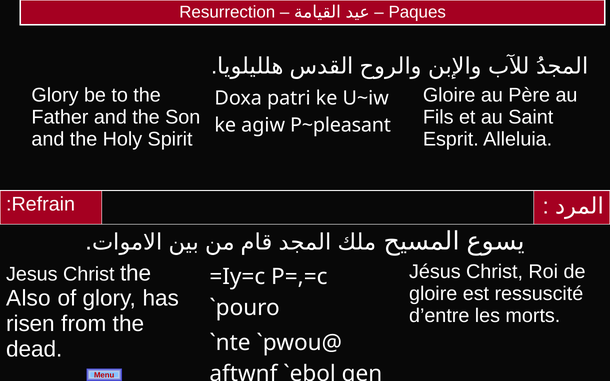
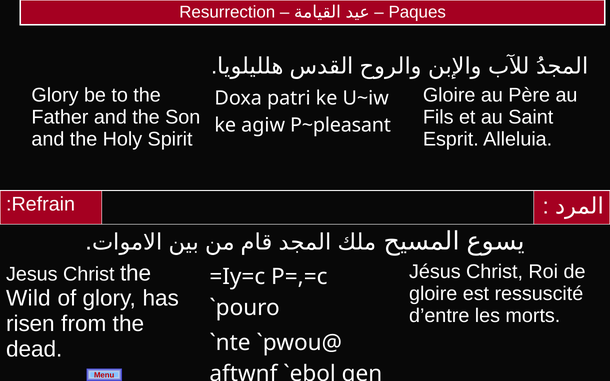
Also: Also -> Wild
